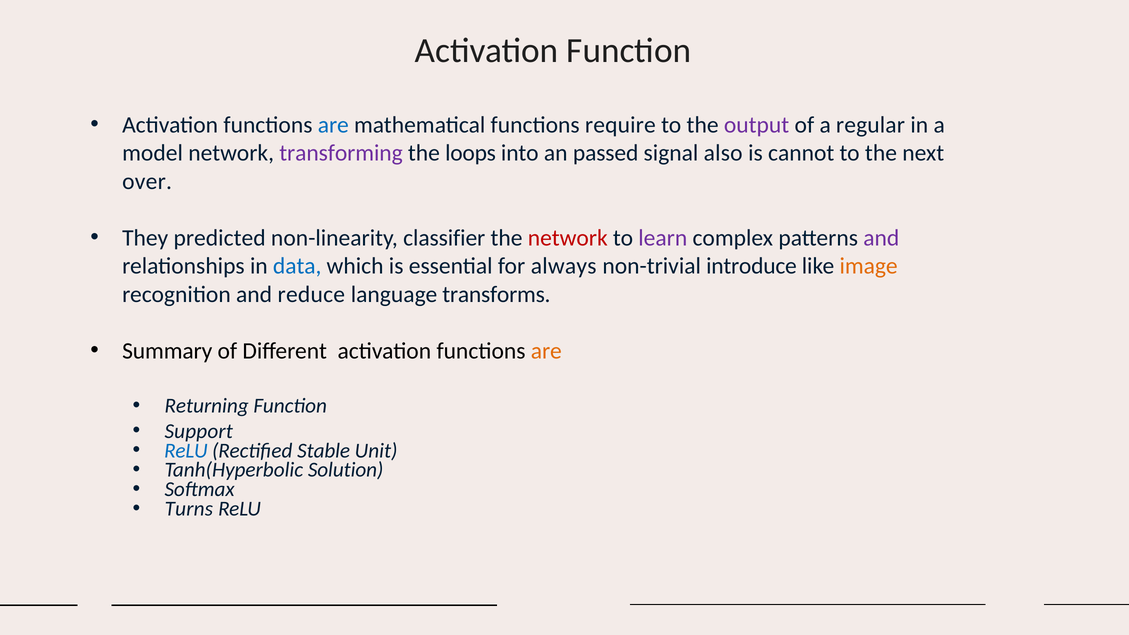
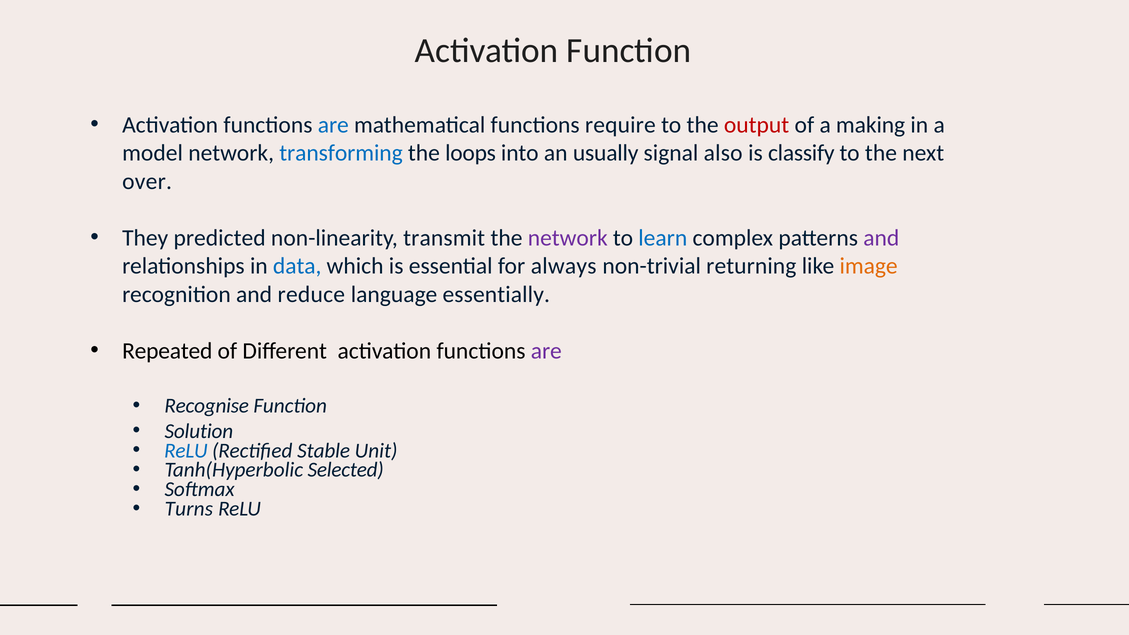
output colour: purple -> red
regular: regular -> making
transforming colour: purple -> blue
passed: passed -> usually
cannot: cannot -> classify
classifier: classifier -> transmit
network at (568, 238) colour: red -> purple
learn colour: purple -> blue
introduce: introduce -> returning
transforms: transforms -> essentially
Summary: Summary -> Repeated
are at (546, 351) colour: orange -> purple
Returning: Returning -> Recognise
Support: Support -> Solution
Solution: Solution -> Selected
